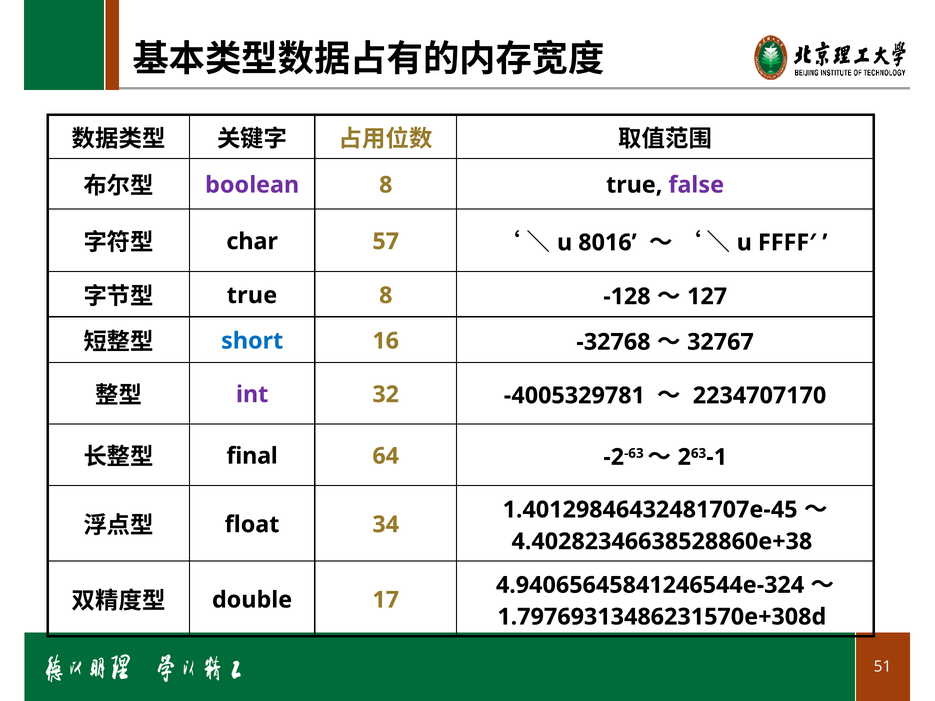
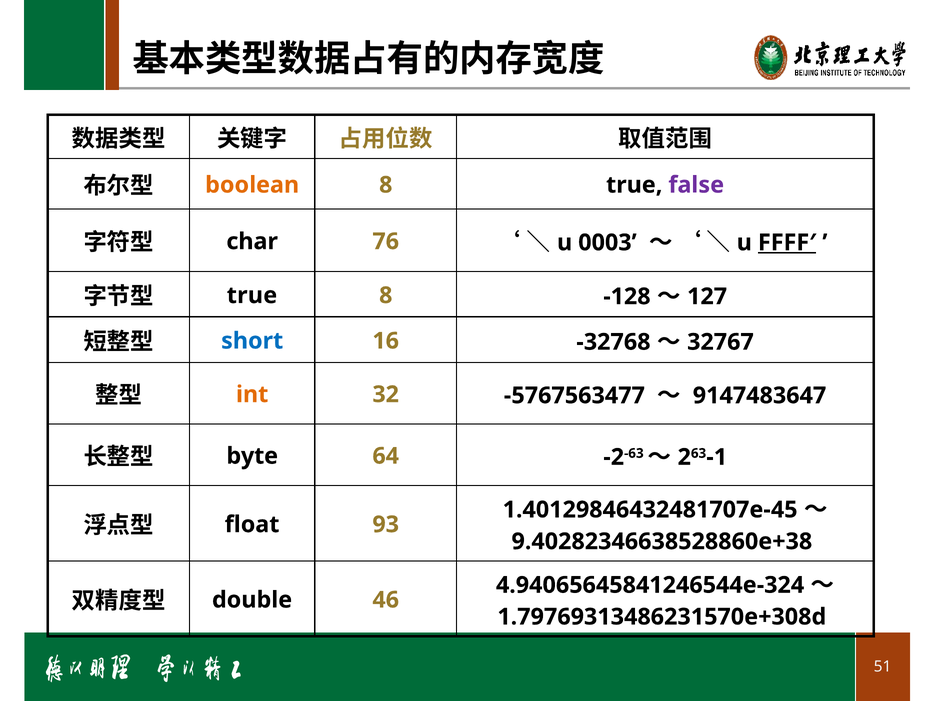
boolean colour: purple -> orange
57: 57 -> 76
8016: 8016 -> 0003
FFFF′ underline: none -> present
int colour: purple -> orange
-4005329781: -4005329781 -> -5767563477
2234707170: 2234707170 -> 9147483647
final: final -> byte
34: 34 -> 93
4.40282346638528860e+38: 4.40282346638528860e+38 -> 9.40282346638528860e+38
17: 17 -> 46
